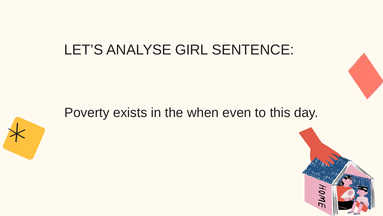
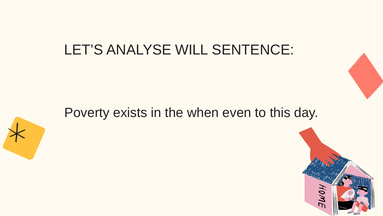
GIRL: GIRL -> WILL
